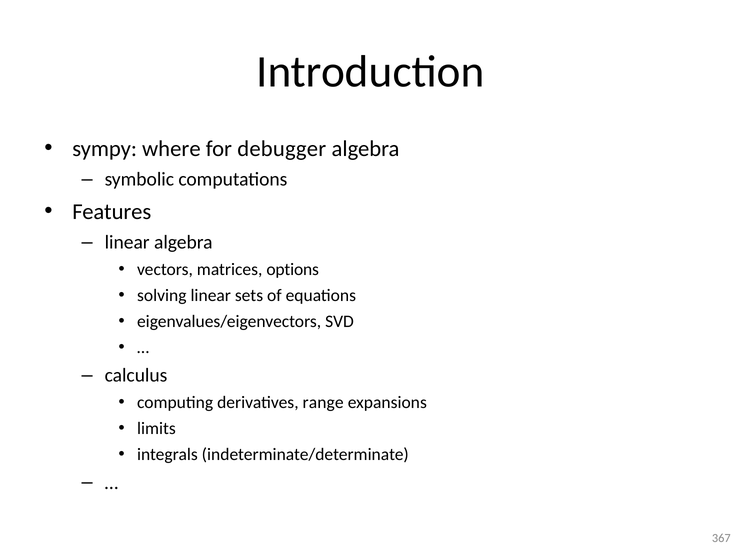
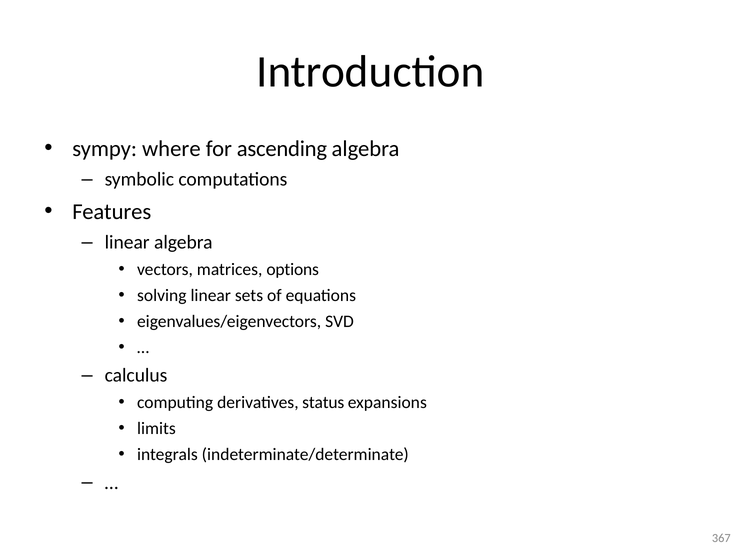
debugger: debugger -> ascending
range: range -> status
